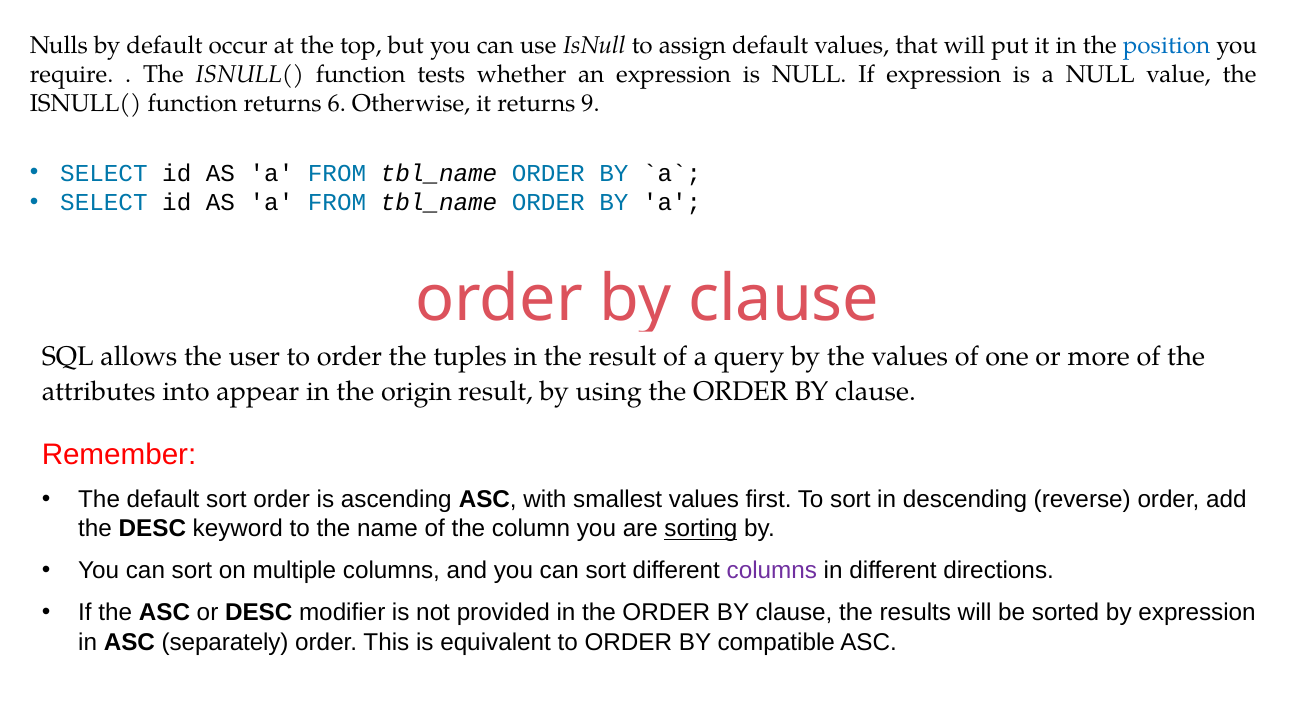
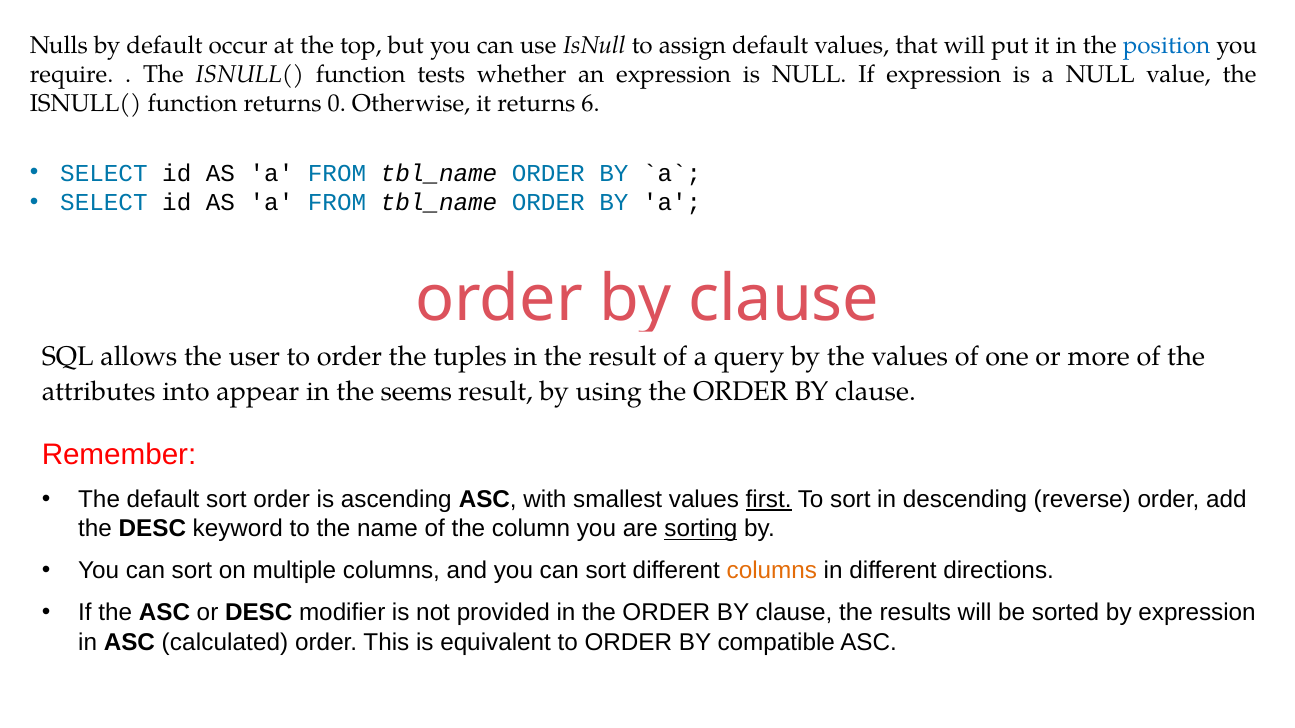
6: 6 -> 0
9: 9 -> 6
origin: origin -> seems
first underline: none -> present
columns at (772, 571) colour: purple -> orange
separately: separately -> calculated
